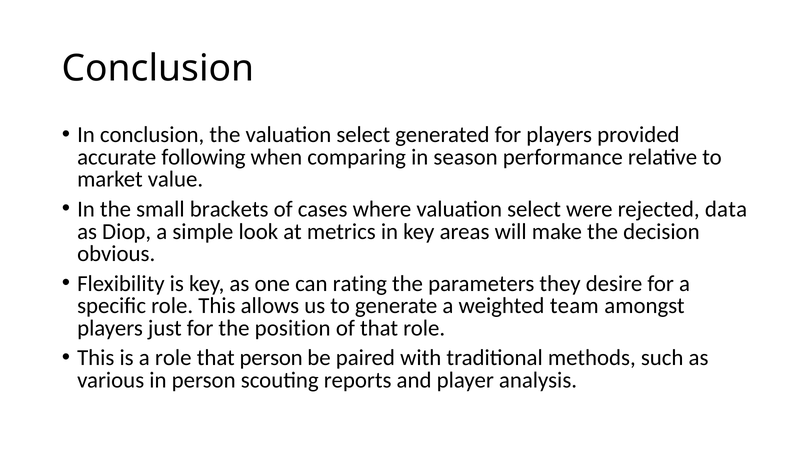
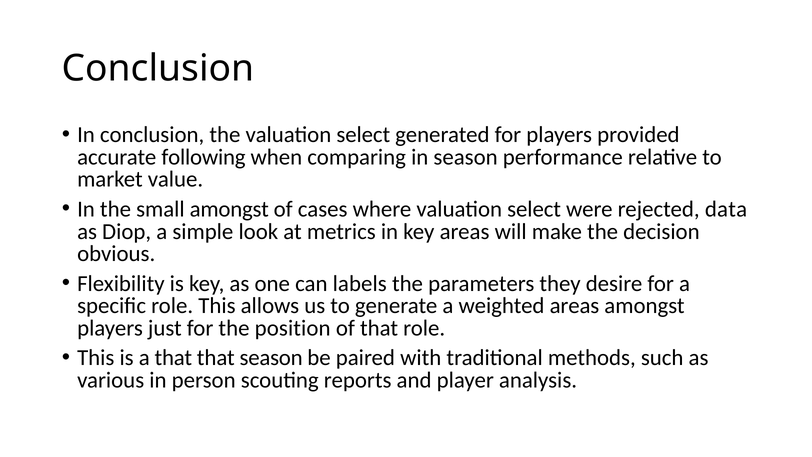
small brackets: brackets -> amongst
rating: rating -> labels
weighted team: team -> areas
a role: role -> that
that person: person -> season
